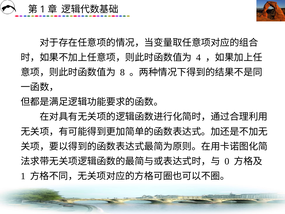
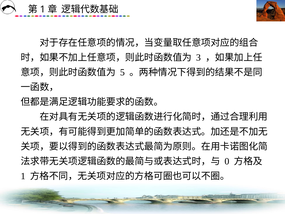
4: 4 -> 3
8: 8 -> 5
